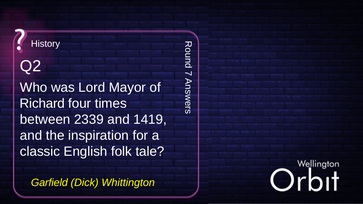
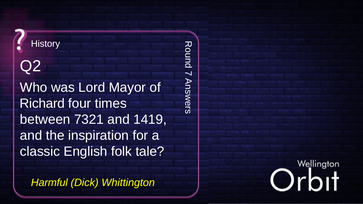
2339: 2339 -> 7321
Garfield: Garfield -> Harmful
